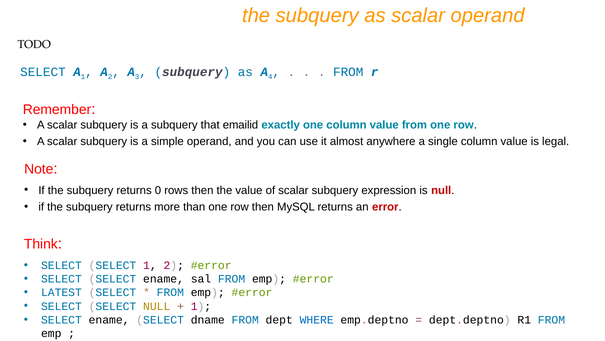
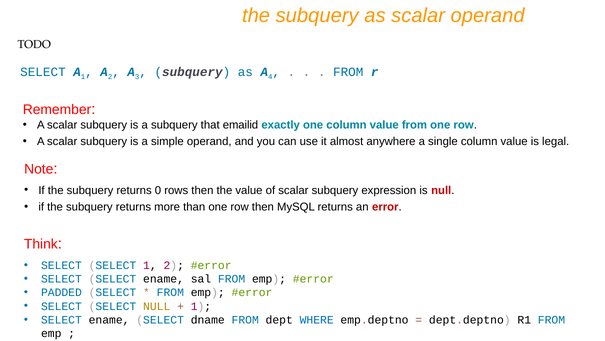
LATEST: LATEST -> PADDED
